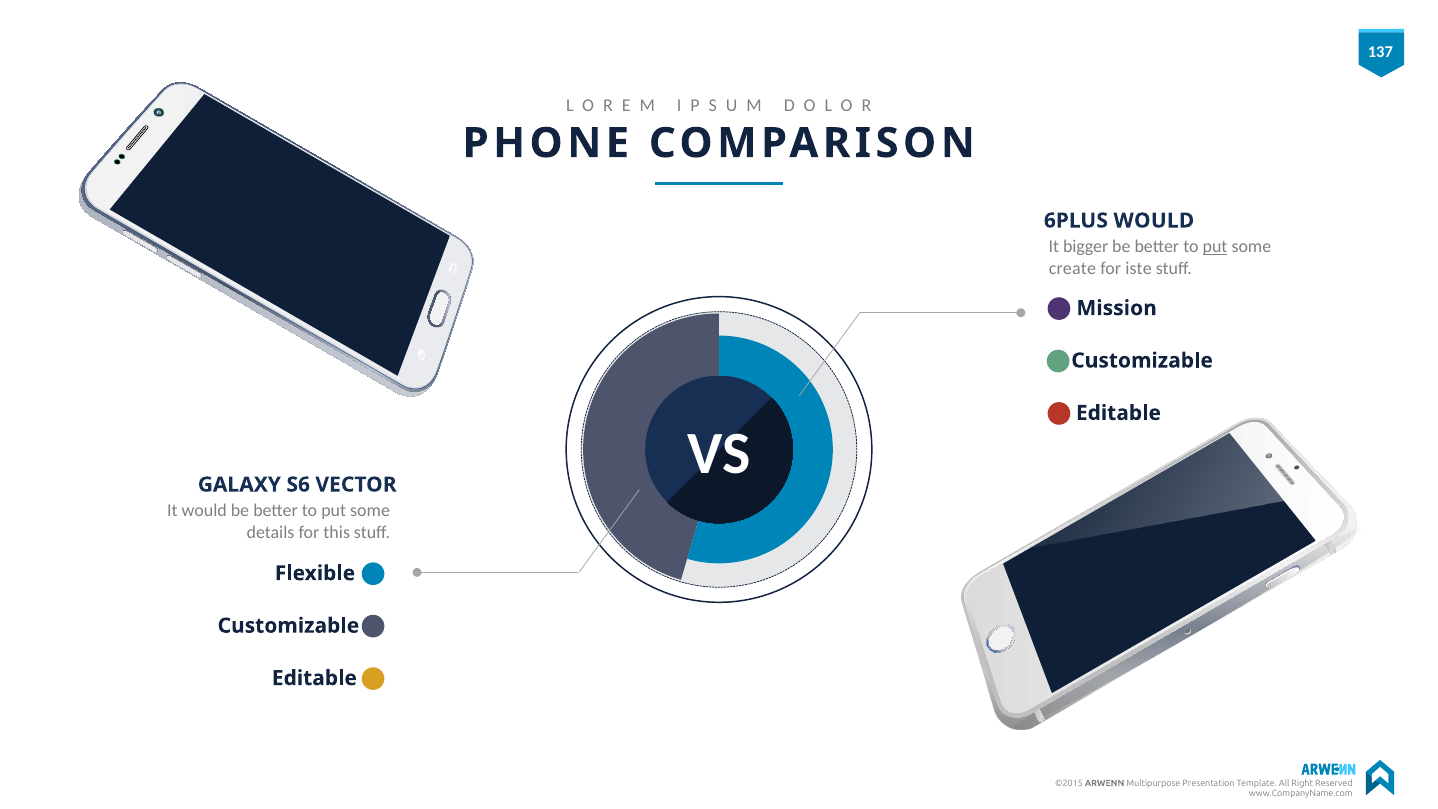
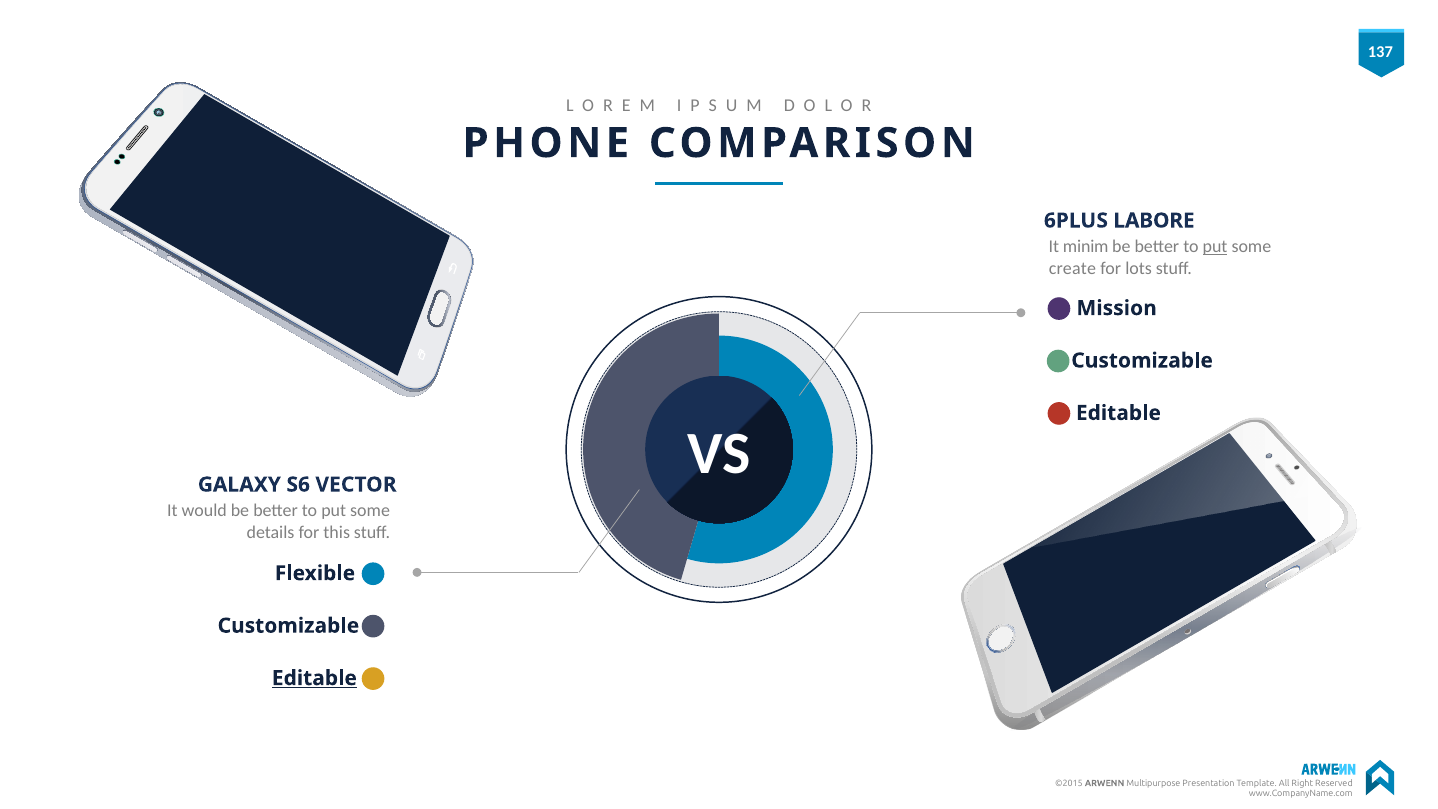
6PLUS WOULD: WOULD -> LABORE
bigger: bigger -> minim
iste: iste -> lots
Editable at (314, 678) underline: none -> present
